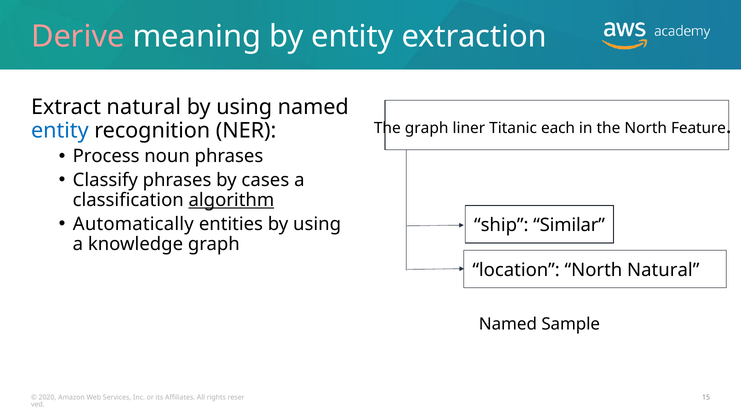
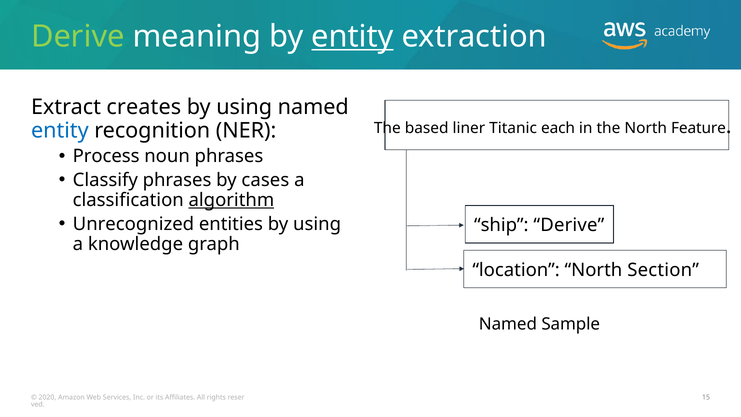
Derive at (78, 36) colour: pink -> light green
entity at (353, 36) underline: none -> present
Extract natural: natural -> creates
The graph: graph -> based
Automatically: Automatically -> Unrecognized
ship Similar: Similar -> Derive
North Natural: Natural -> Section
